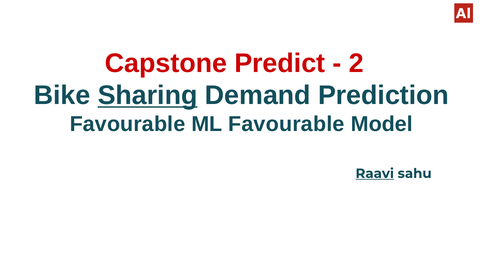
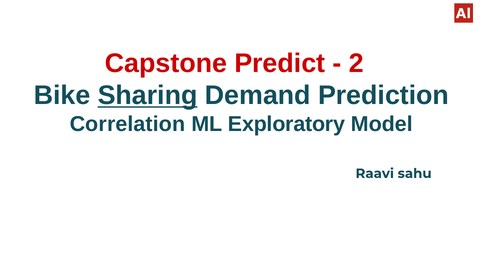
Favourable at (127, 124): Favourable -> Correlation
ML Favourable: Favourable -> Exploratory
Raavi underline: present -> none
